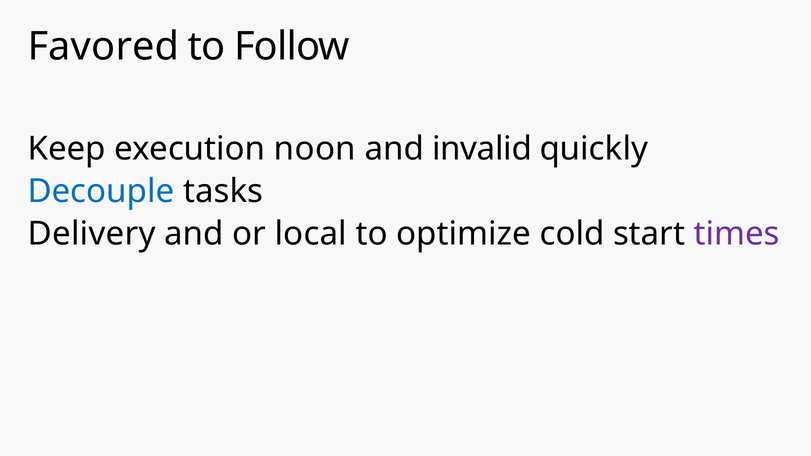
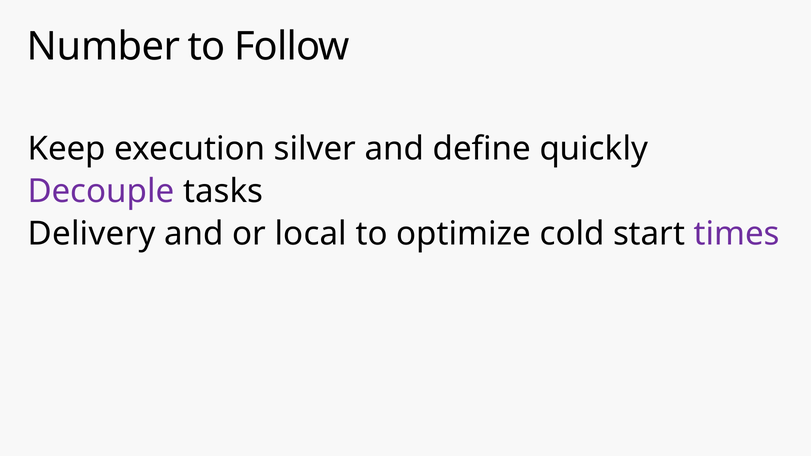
Favored: Favored -> Number
noon: noon -> silver
invalid: invalid -> define
Decouple colour: blue -> purple
